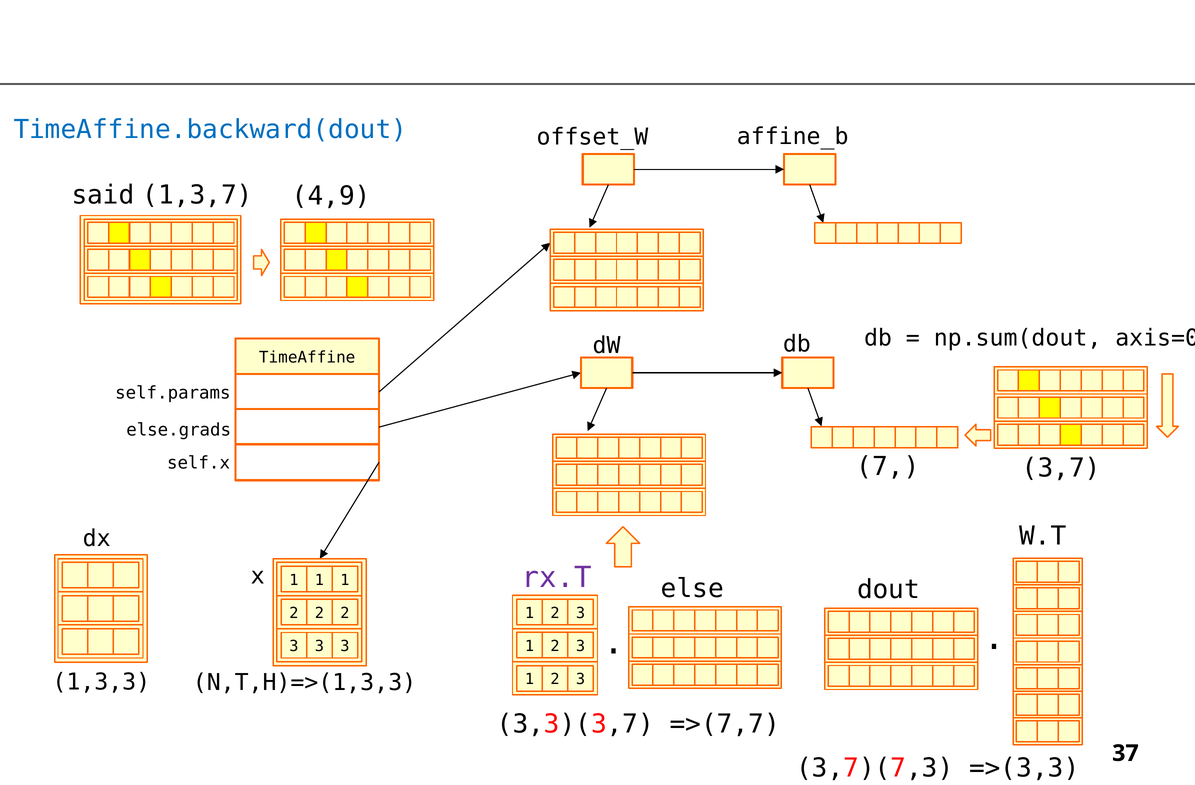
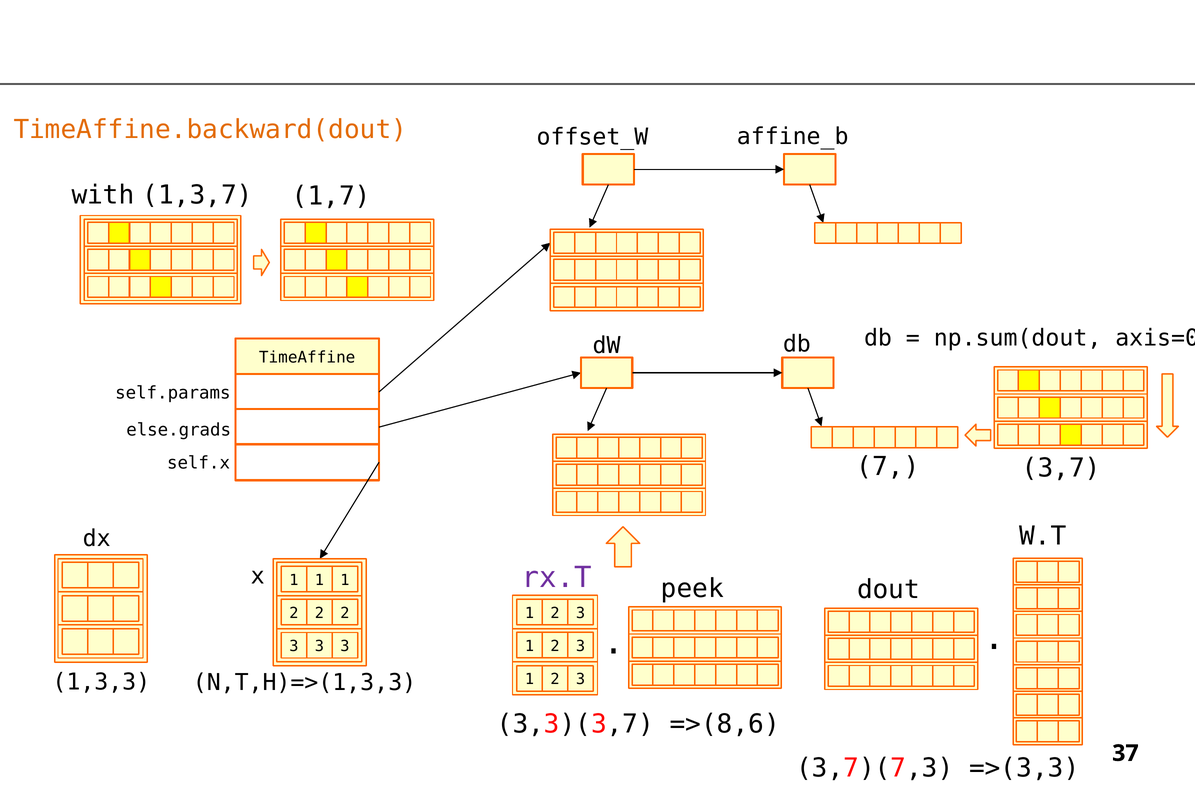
TimeAffine.backward(dout colour: blue -> orange
said: said -> with
4,9: 4,9 -> 1,7
else: else -> peek
=>(7,7: =>(7,7 -> =>(8,6
